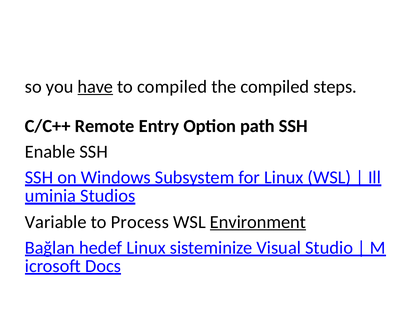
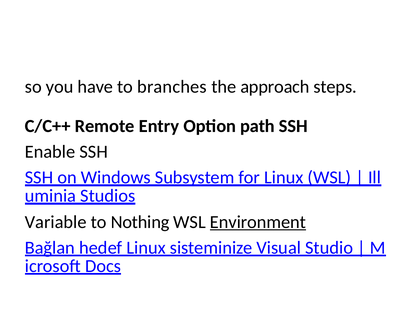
have underline: present -> none
to compiled: compiled -> branches
the compiled: compiled -> approach
Process: Process -> Nothing
